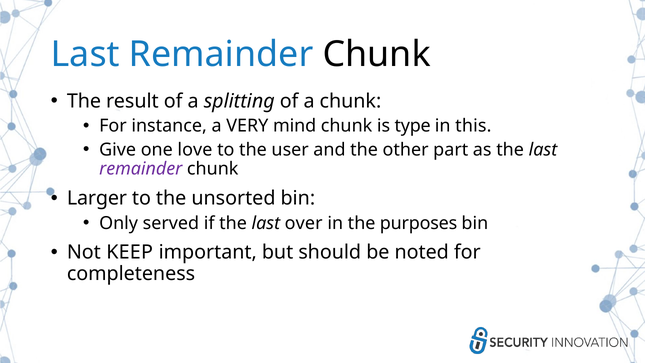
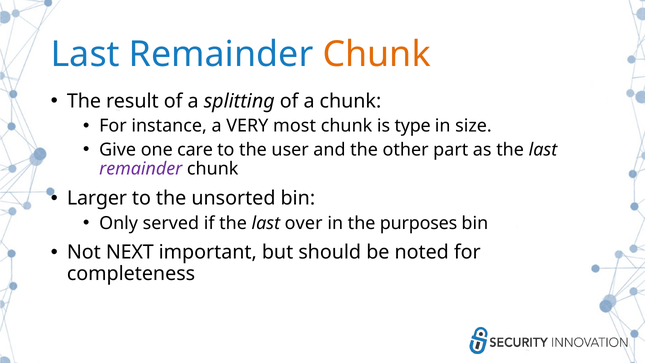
Chunk at (377, 54) colour: black -> orange
mind: mind -> most
this: this -> size
love: love -> care
KEEP: KEEP -> NEXT
